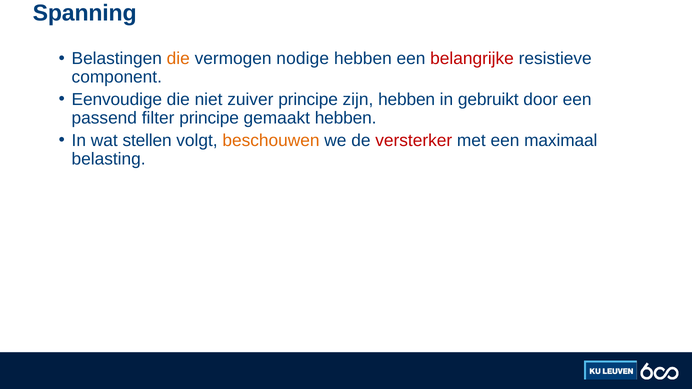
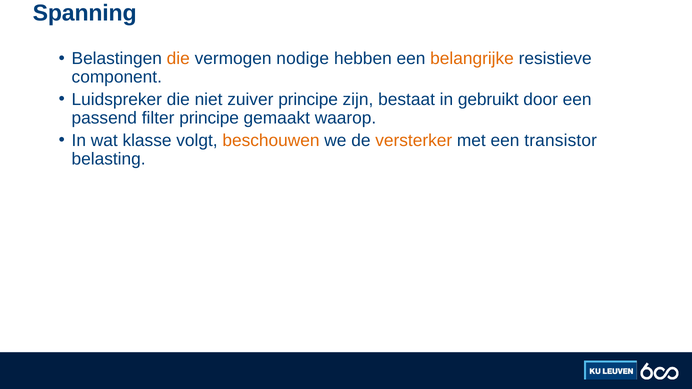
belangrijke colour: red -> orange
Eenvoudige: Eenvoudige -> Luidspreker
zijn hebben: hebben -> bestaat
gemaakt hebben: hebben -> waarop
stellen: stellen -> klasse
versterker colour: red -> orange
maximaal: maximaal -> transistor
